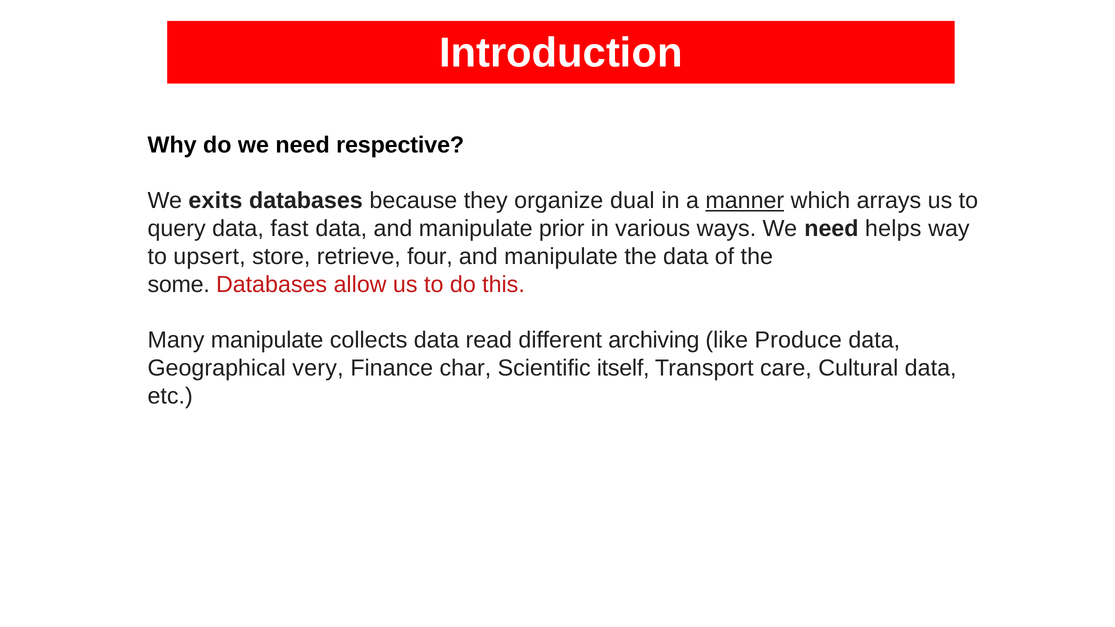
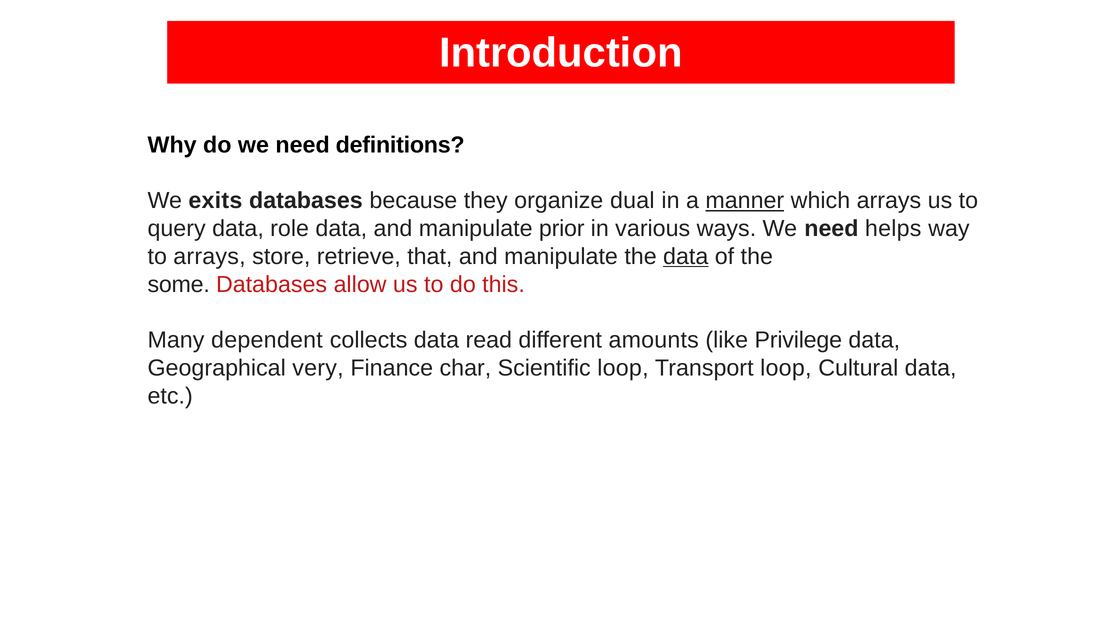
respective: respective -> definitions
fast: fast -> role
to upsert: upsert -> arrays
four: four -> that
data at (686, 257) underline: none -> present
Many manipulate: manipulate -> dependent
archiving: archiving -> amounts
Produce: Produce -> Privilege
Scientific itself: itself -> loop
Transport care: care -> loop
